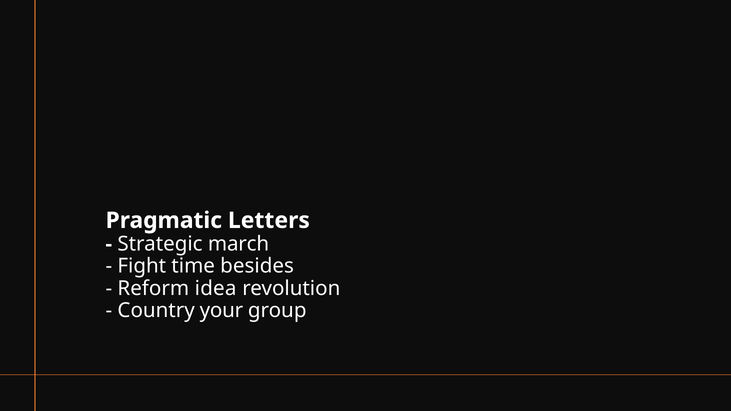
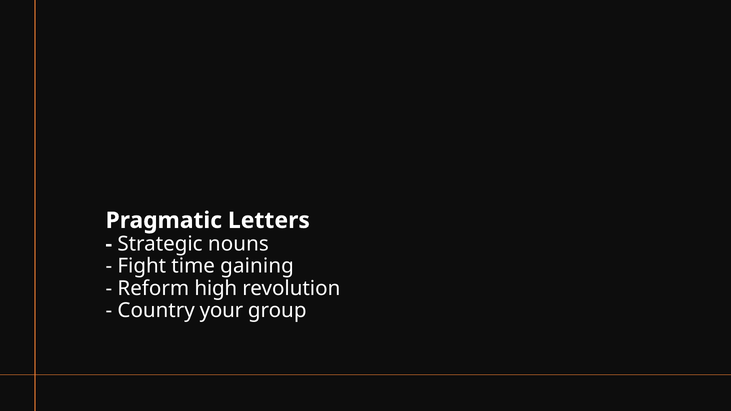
march: march -> nouns
besides: besides -> gaining
idea: idea -> high
